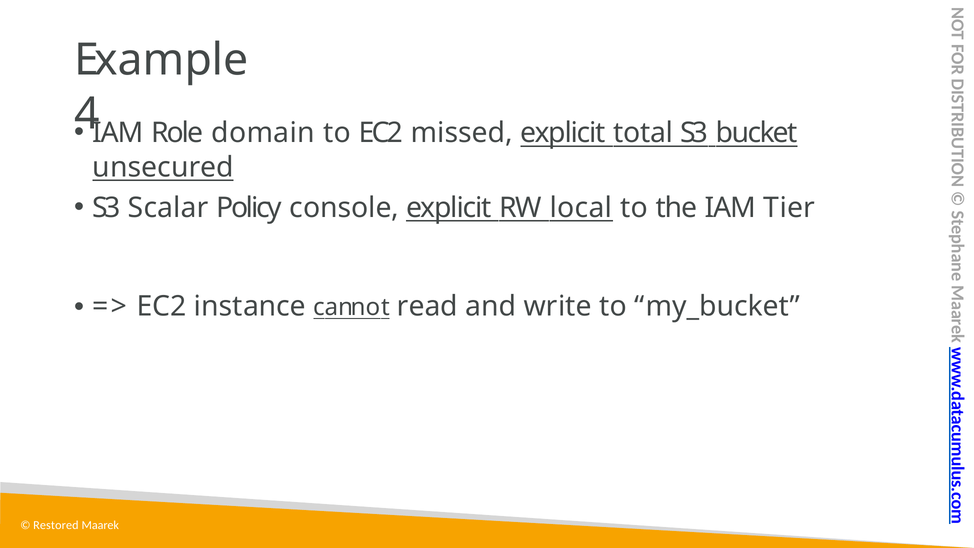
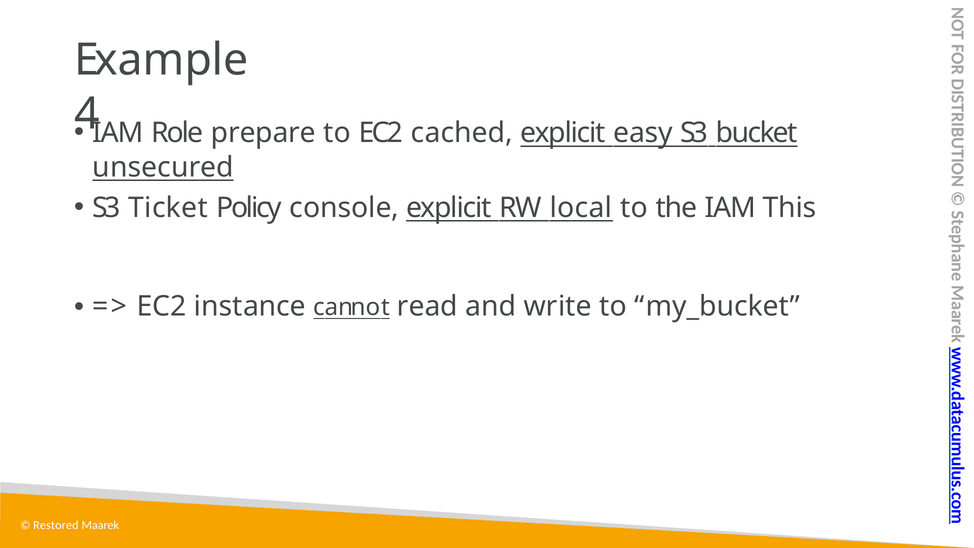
domain: domain -> prepare
missed: missed -> cached
total: total -> easy
Scalar: Scalar -> Ticket
Tier: Tier -> This
